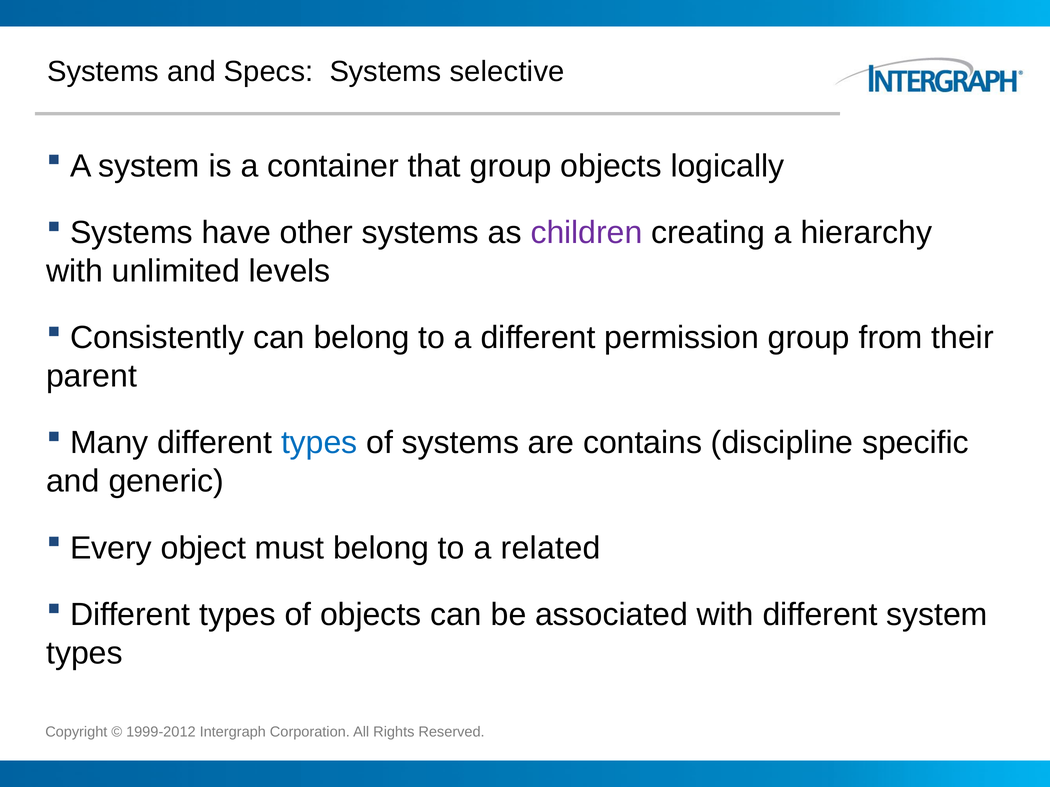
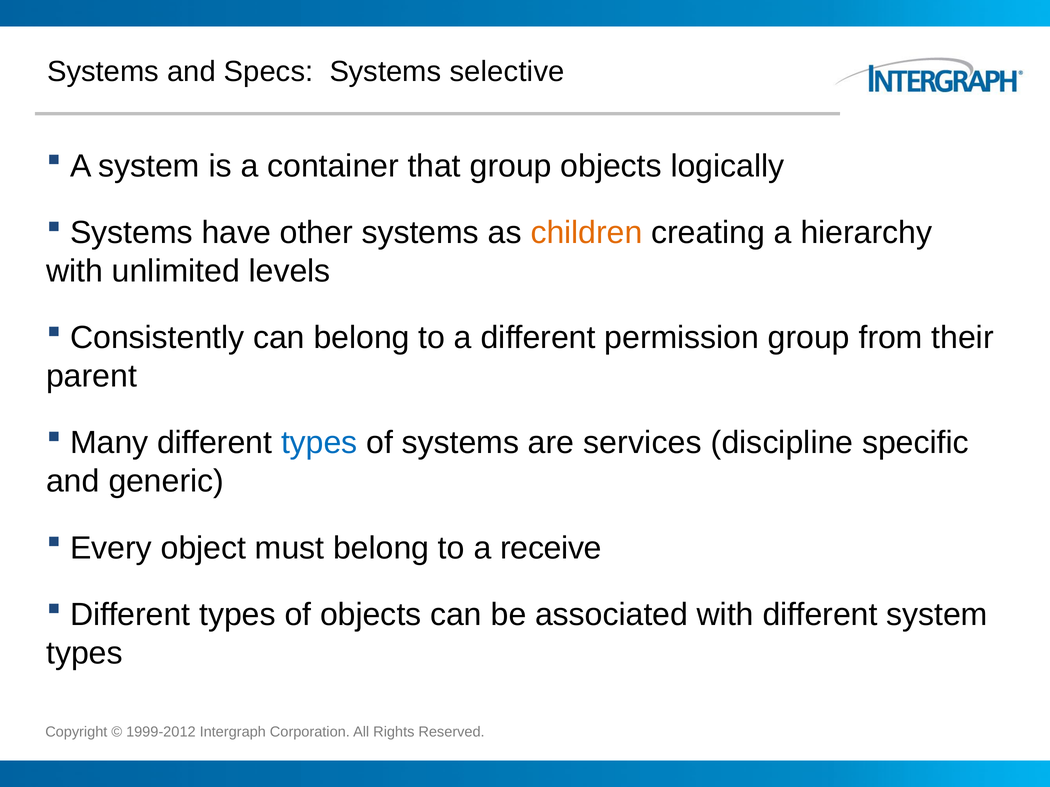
children colour: purple -> orange
contains: contains -> services
related: related -> receive
